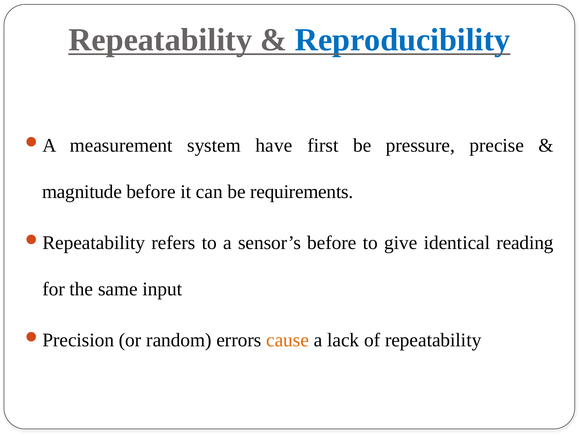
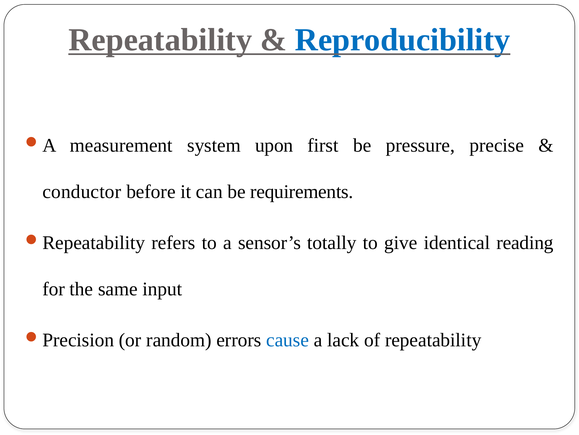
have: have -> upon
magnitude: magnitude -> conductor
sensor’s before: before -> totally
cause colour: orange -> blue
